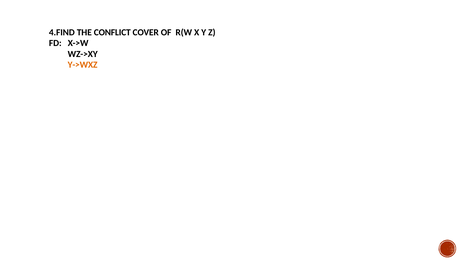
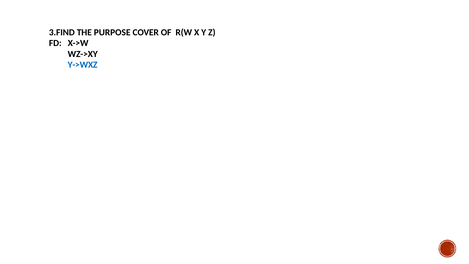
4.FIND: 4.FIND -> 3.FIND
CONFLICT: CONFLICT -> PURPOSE
Y->WXZ colour: orange -> blue
